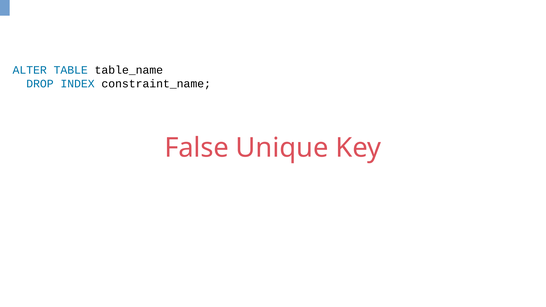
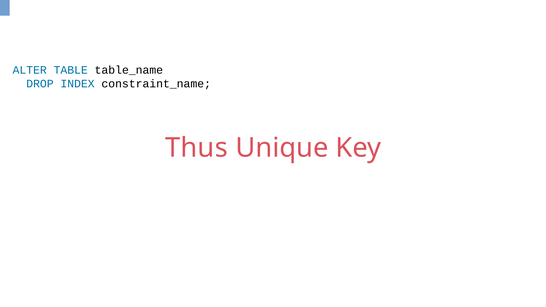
False: False -> Thus
